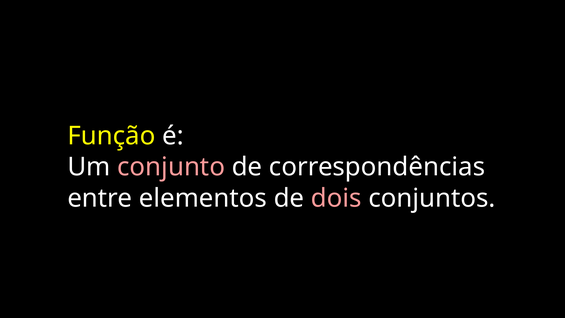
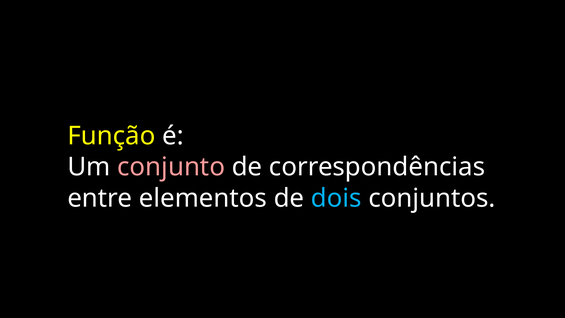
dois colour: pink -> light blue
